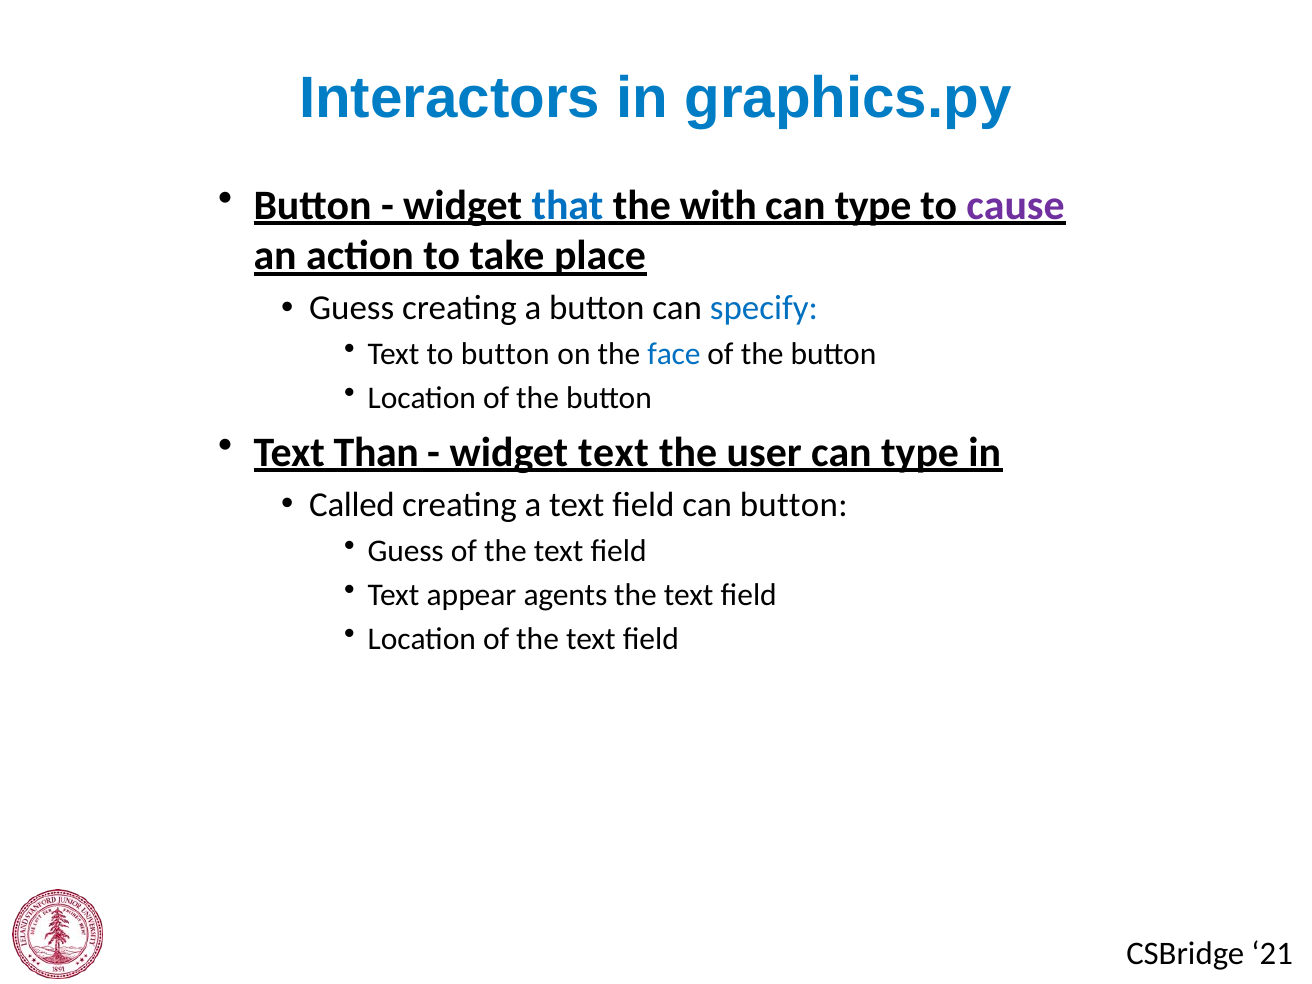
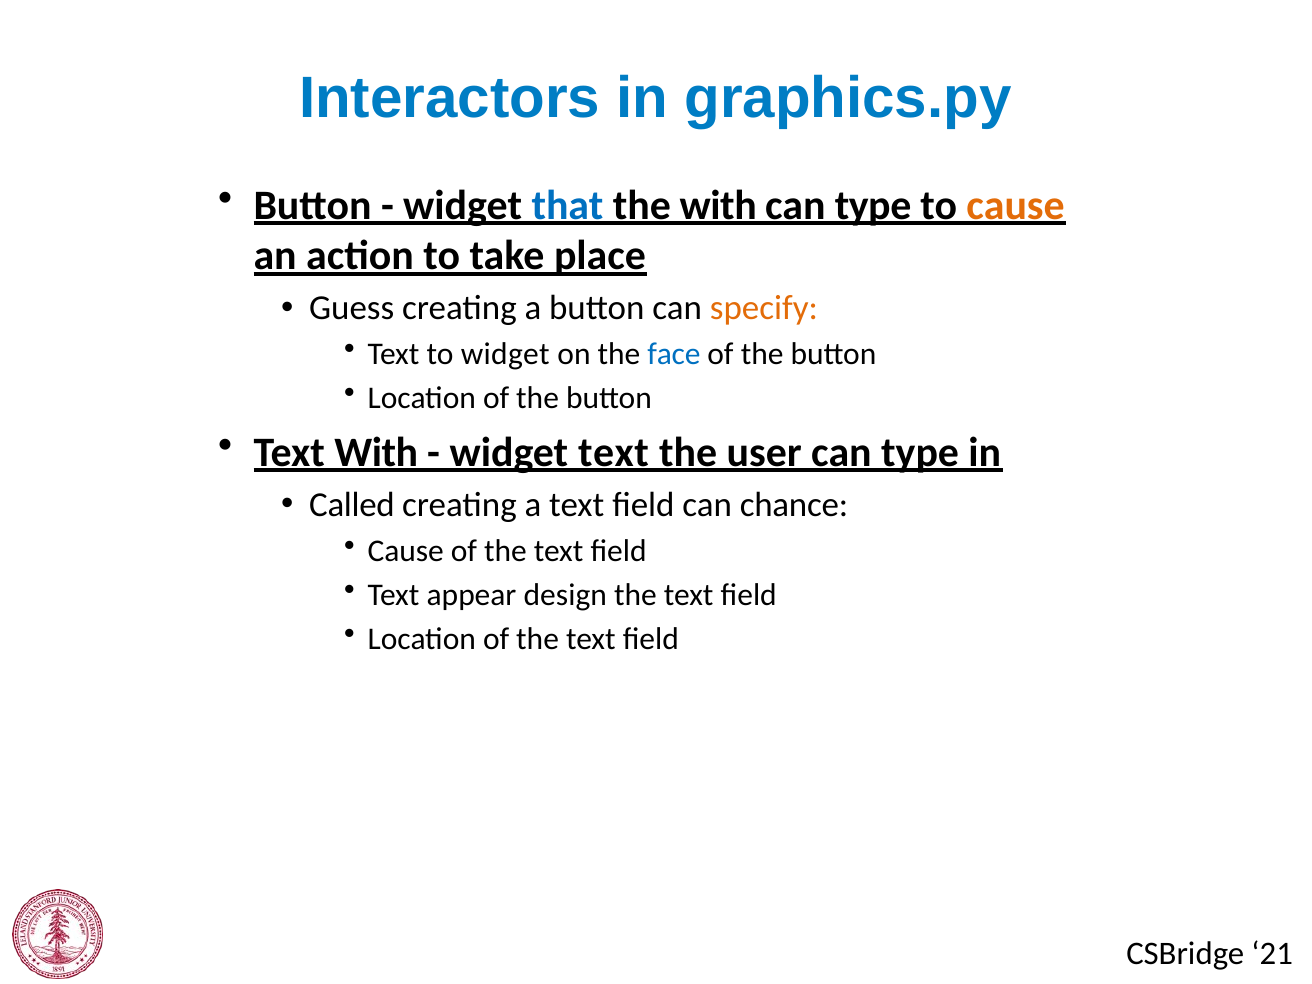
cause at (1016, 205) colour: purple -> orange
specify colour: blue -> orange
to button: button -> widget
Text Than: Than -> With
can button: button -> chance
Guess at (406, 551): Guess -> Cause
agents: agents -> design
